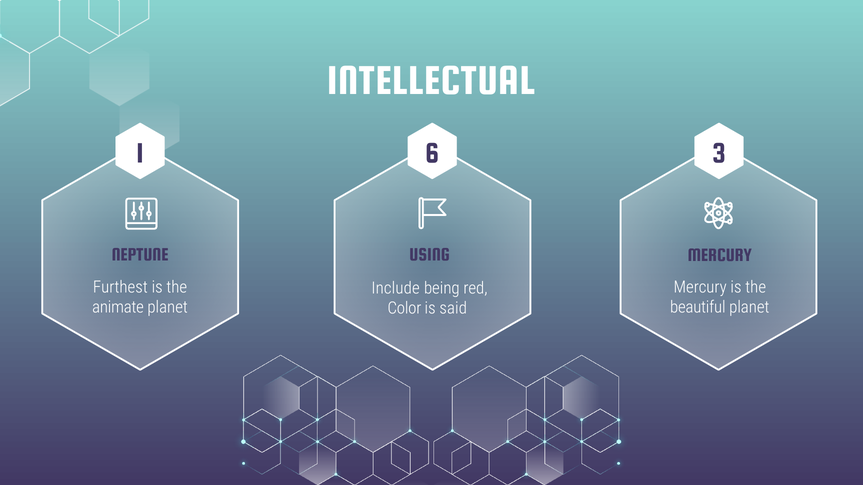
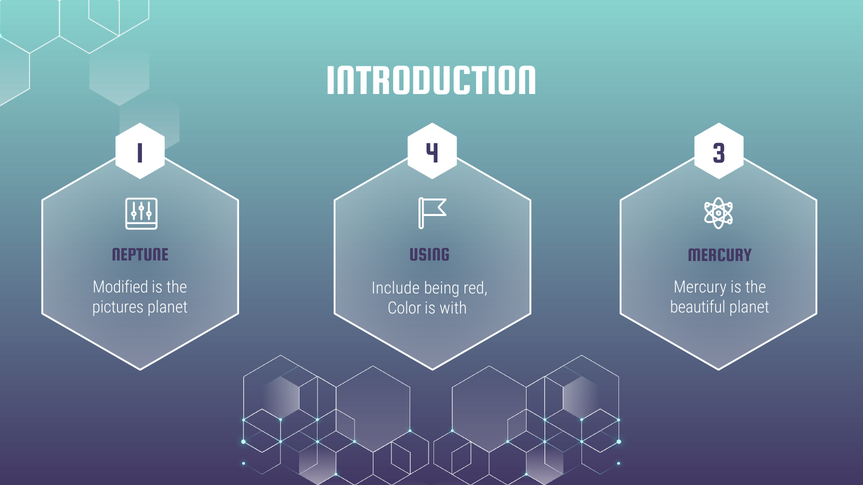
INTELLECTUAL: INTELLECTUAL -> INTRODUCTION
6: 6 -> 4
Furthest: Furthest -> Modified
animate: animate -> pictures
said: said -> with
